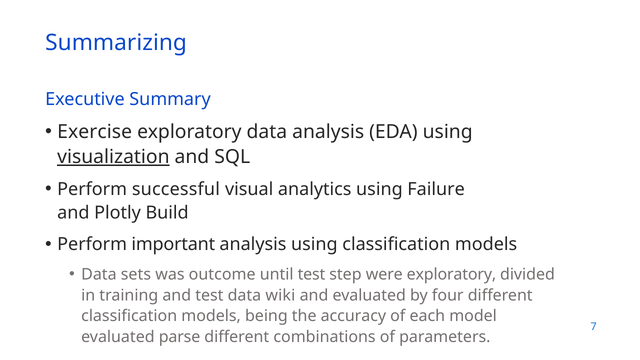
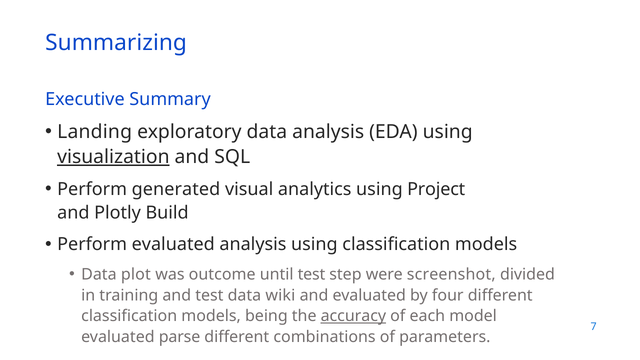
Exercise: Exercise -> Landing
successful: successful -> generated
Failure: Failure -> Project
Perform important: important -> evaluated
sets: sets -> plot
were exploratory: exploratory -> screenshot
accuracy underline: none -> present
